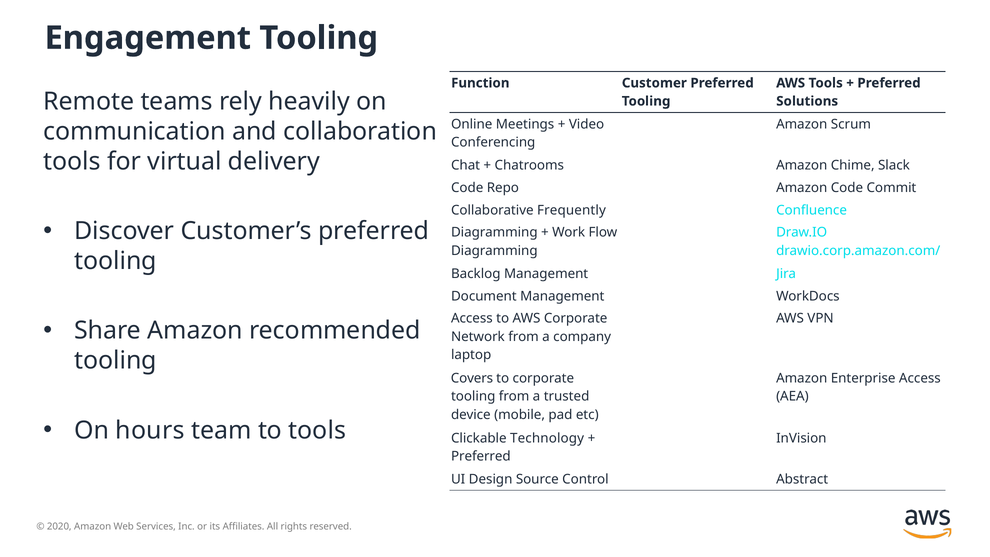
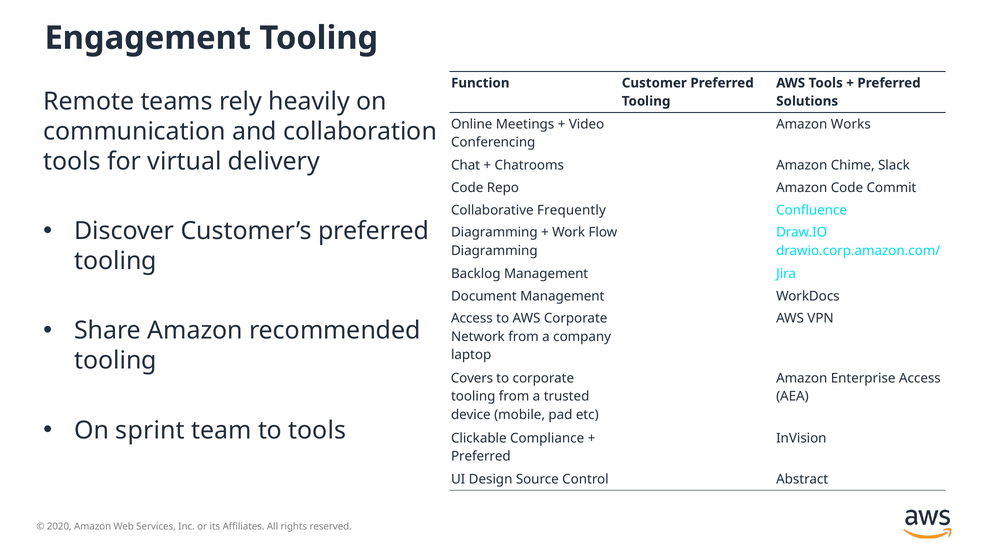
Scrum: Scrum -> Works
hours: hours -> sprint
Technology: Technology -> Compliance
